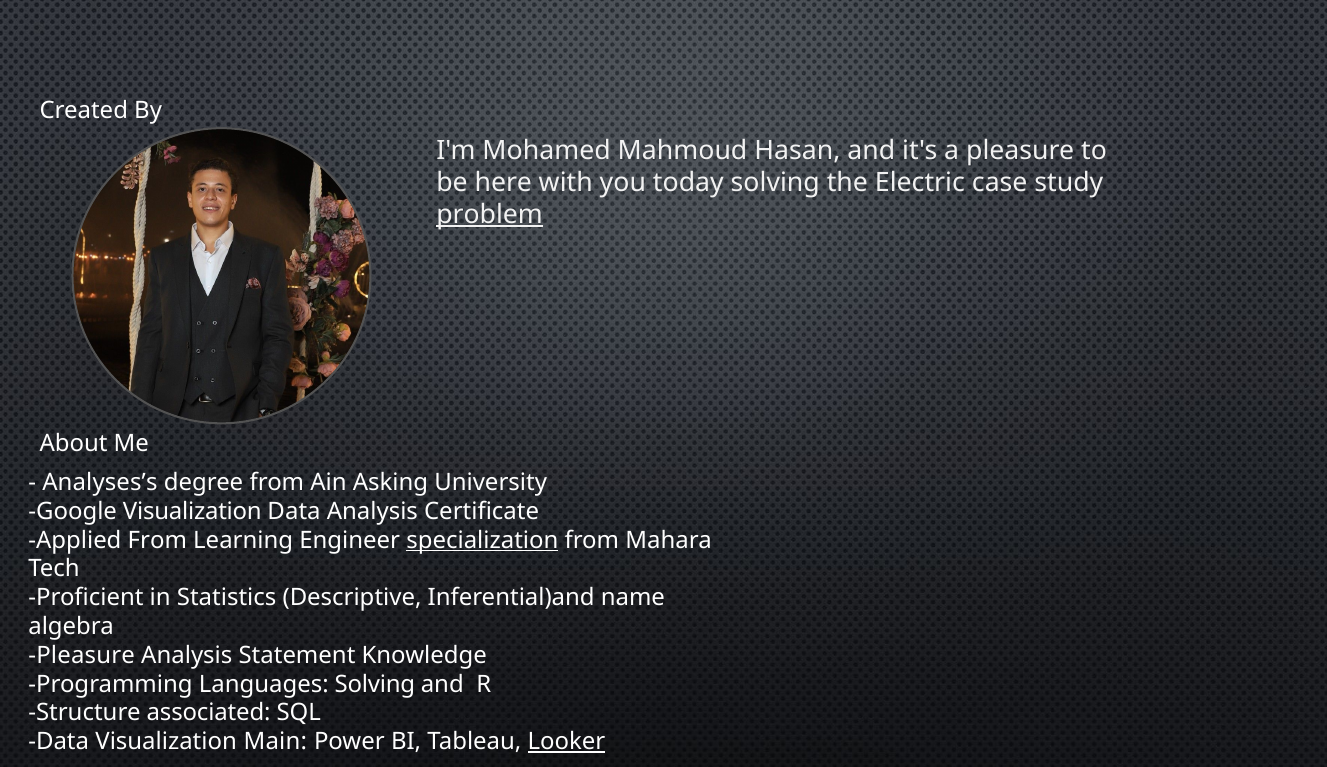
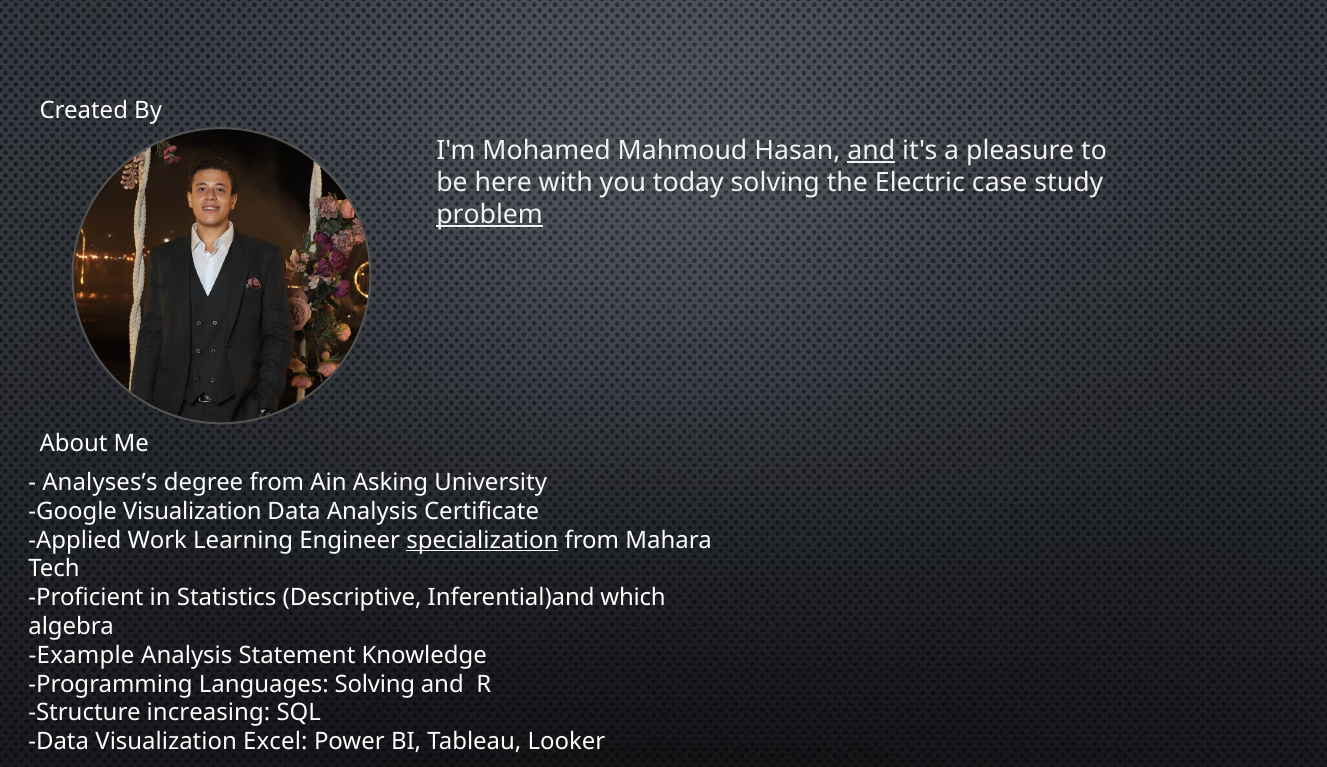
and at (871, 151) underline: none -> present
Applied From: From -> Work
name: name -> which
Pleasure at (82, 656): Pleasure -> Example
associated: associated -> increasing
Main: Main -> Excel
Looker underline: present -> none
